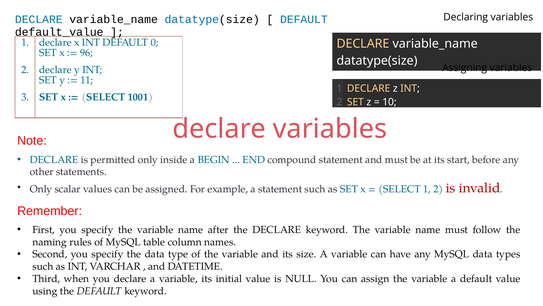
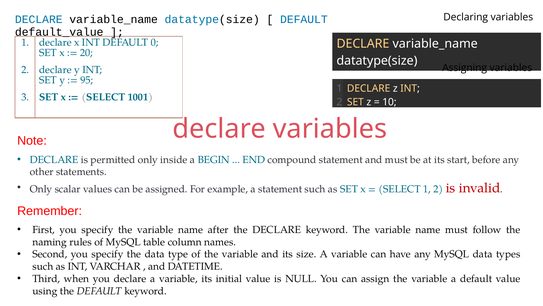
96: 96 -> 20
11: 11 -> 95
